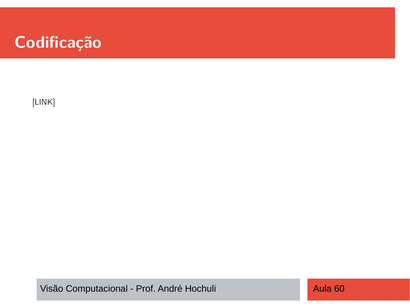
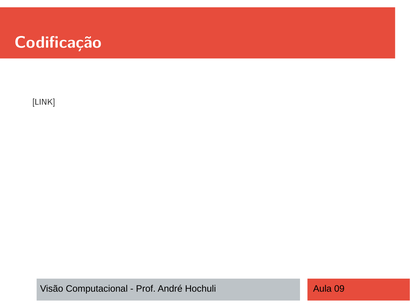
60: 60 -> 09
